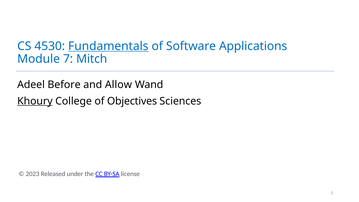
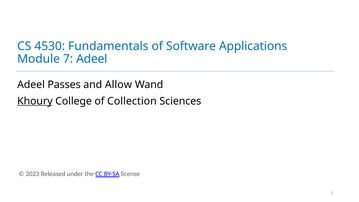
Fundamentals underline: present -> none
7 Mitch: Mitch -> Adeel
Before: Before -> Passes
Objectives: Objectives -> Collection
